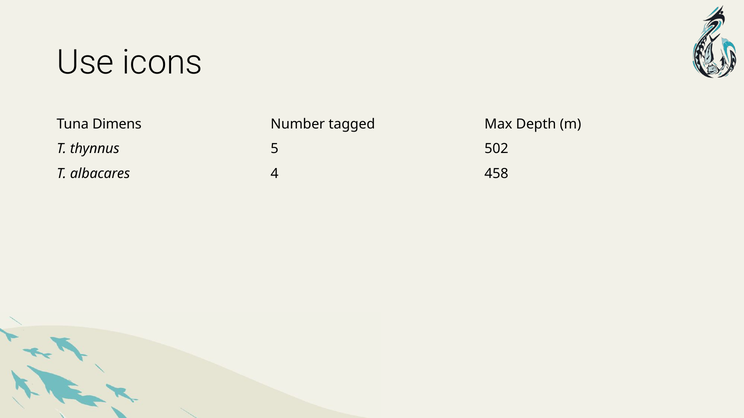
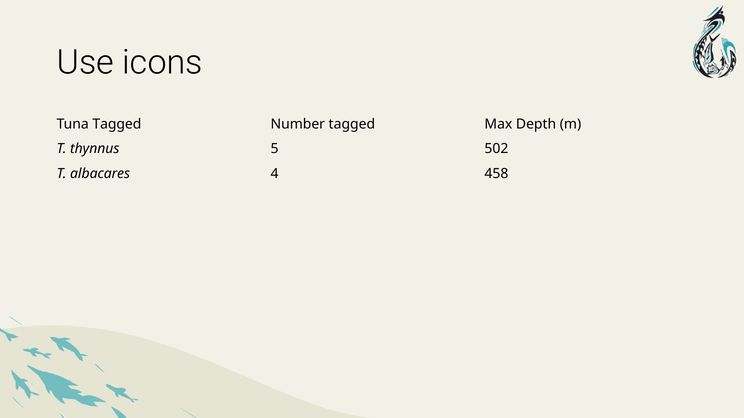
Tuna Dimens: Dimens -> Tagged
